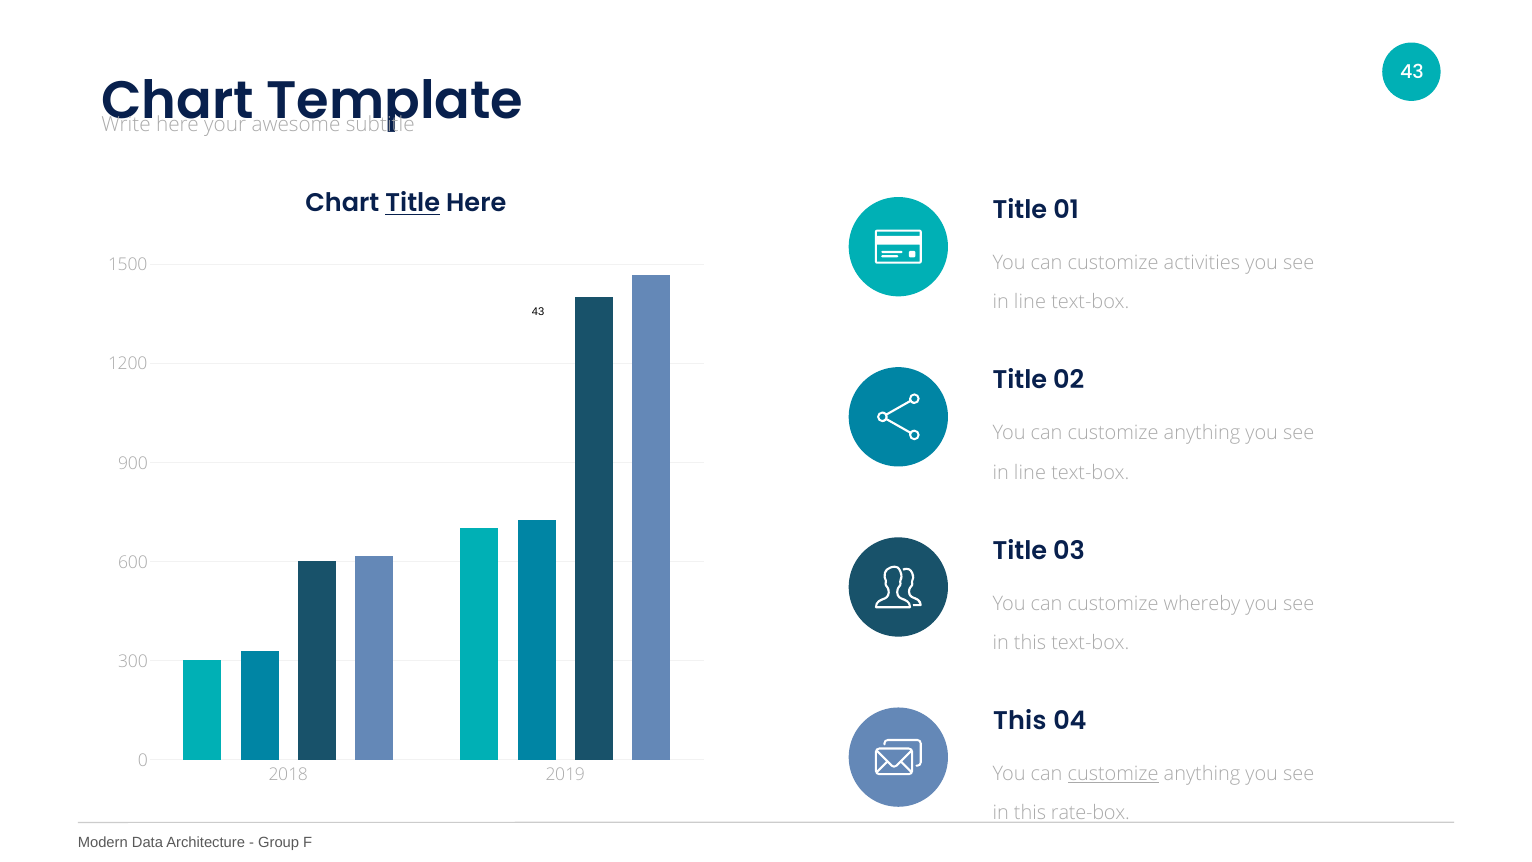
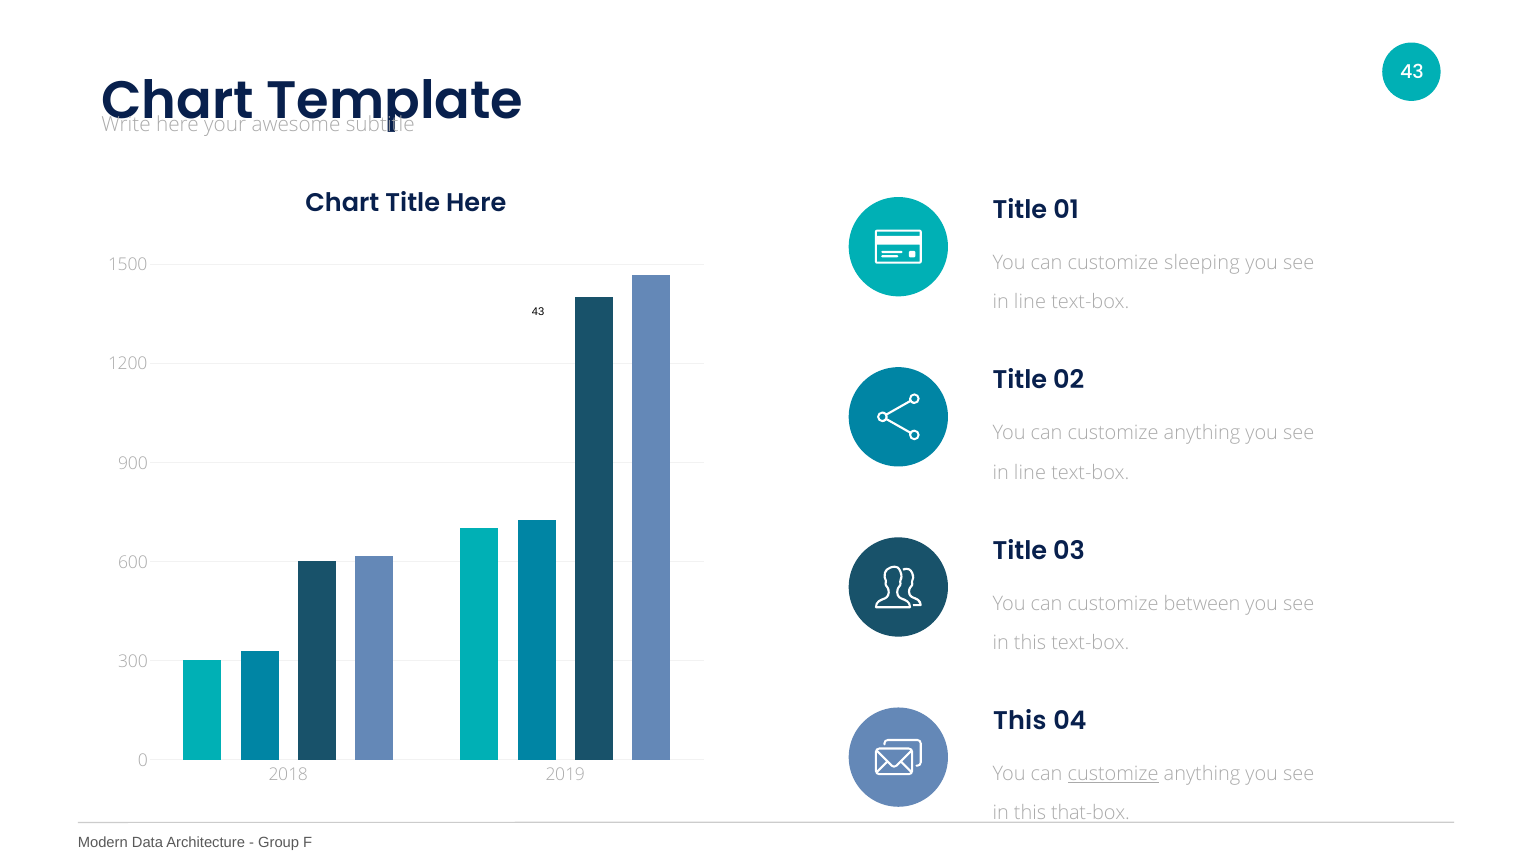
Title at (413, 203) underline: present -> none
activities: activities -> sleeping
whereby: whereby -> between
rate-box: rate-box -> that-box
